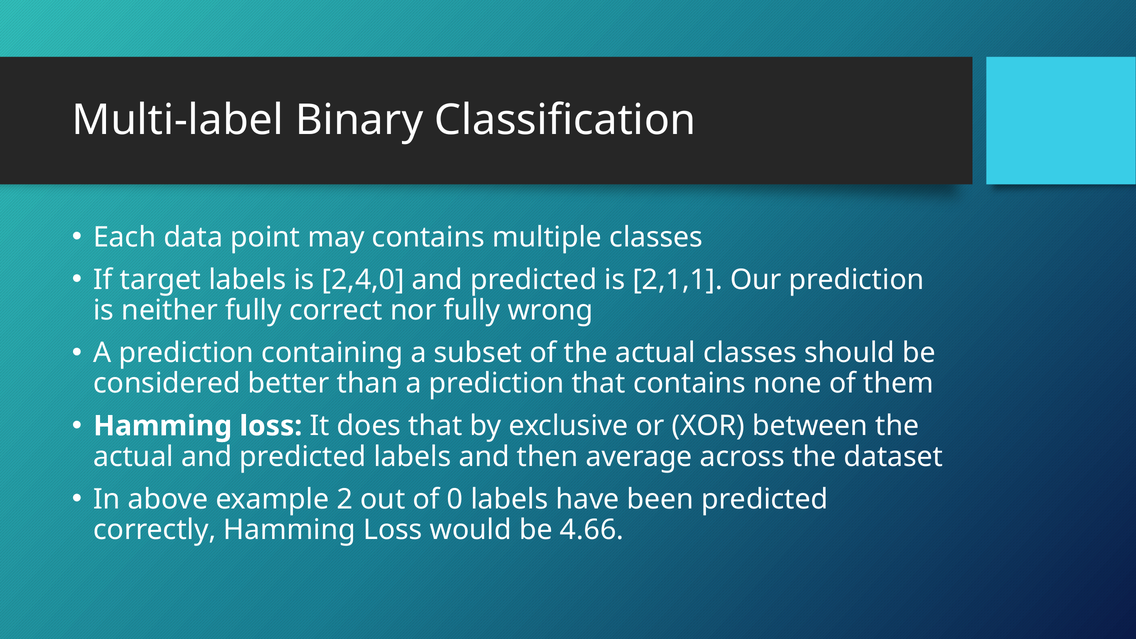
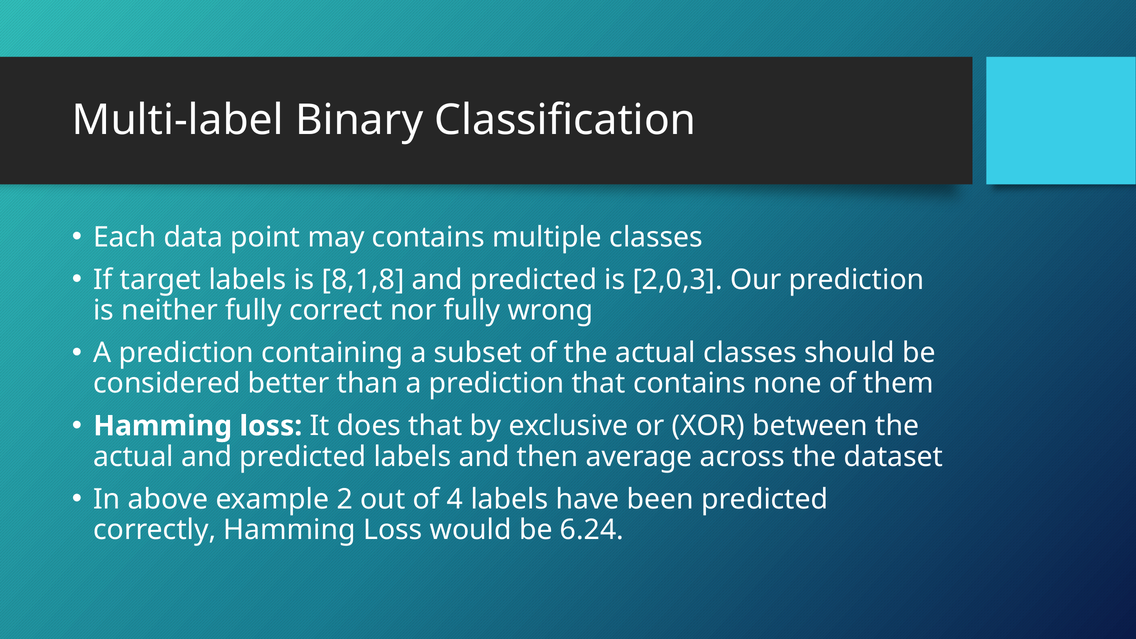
2,4,0: 2,4,0 -> 8,1,8
2,1,1: 2,1,1 -> 2,0,3
0: 0 -> 4
4.66: 4.66 -> 6.24
